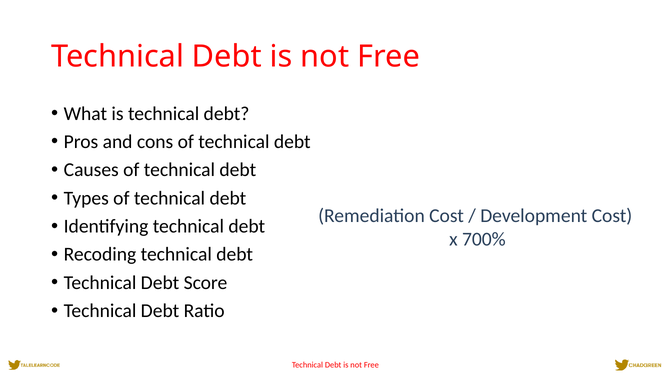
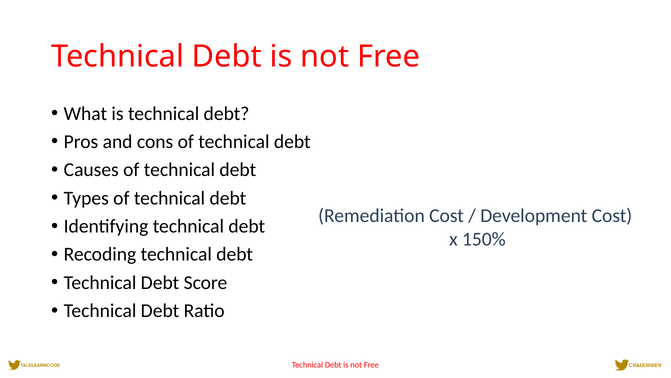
700%: 700% -> 150%
